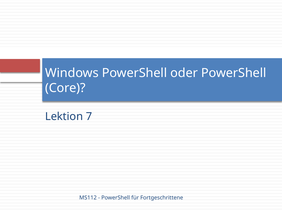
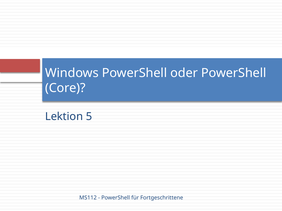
7: 7 -> 5
